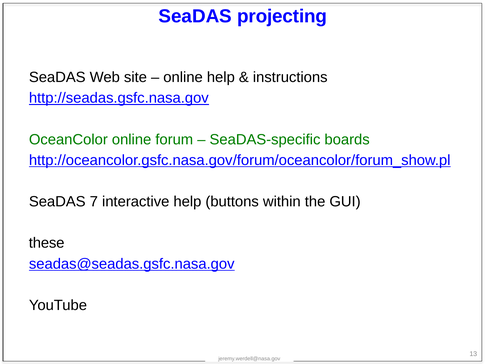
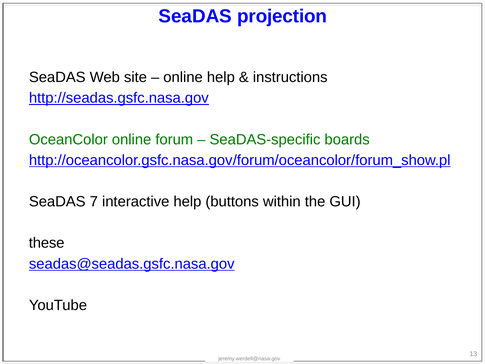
projecting: projecting -> projection
